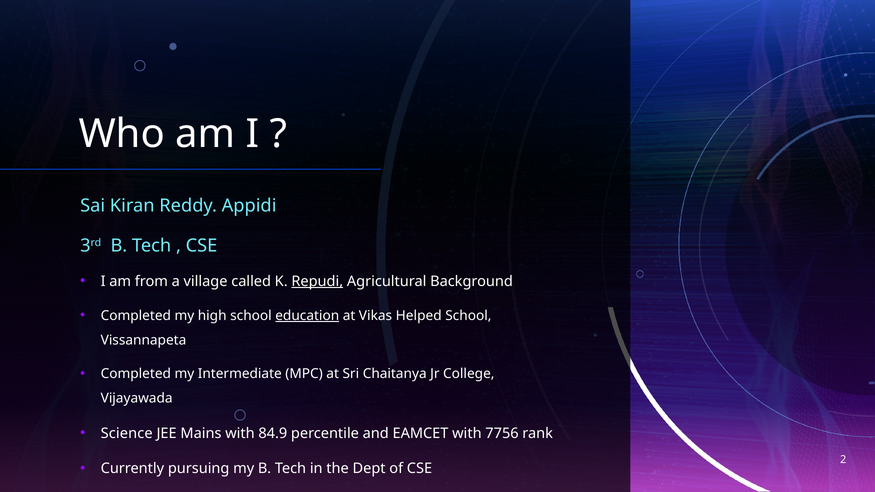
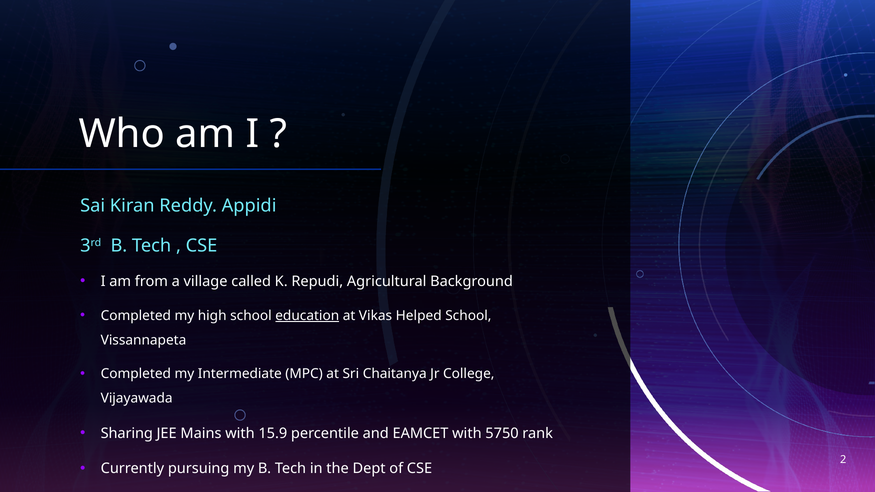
Repudi underline: present -> none
Science: Science -> Sharing
84.9: 84.9 -> 15.9
7756: 7756 -> 5750
